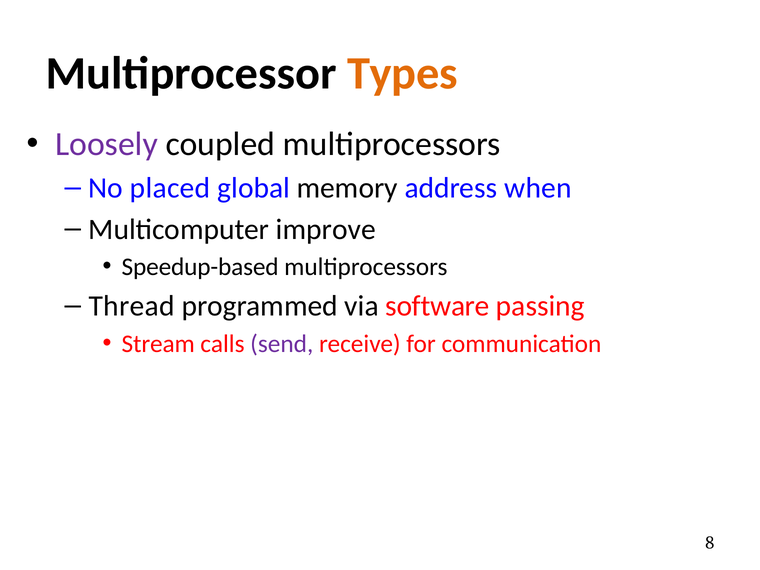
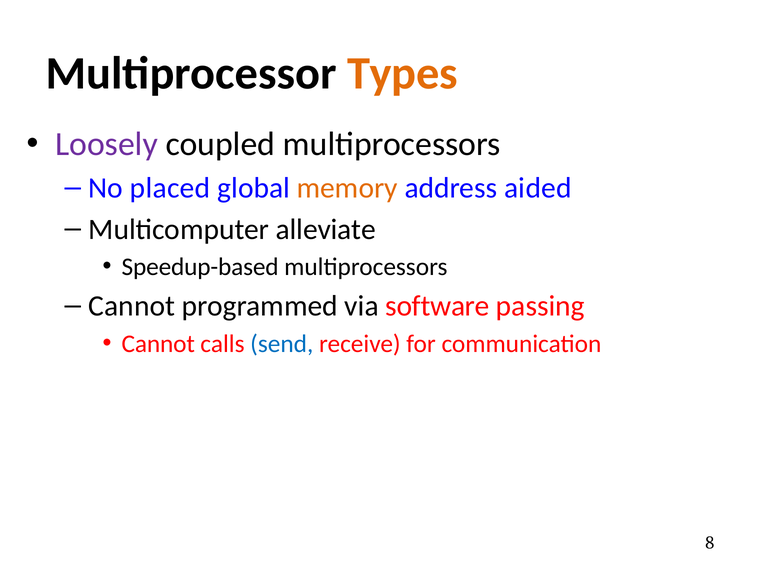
memory colour: black -> orange
when: when -> aided
improve: improve -> alleviate
Thread at (132, 306): Thread -> Cannot
Stream at (158, 344): Stream -> Cannot
send colour: purple -> blue
